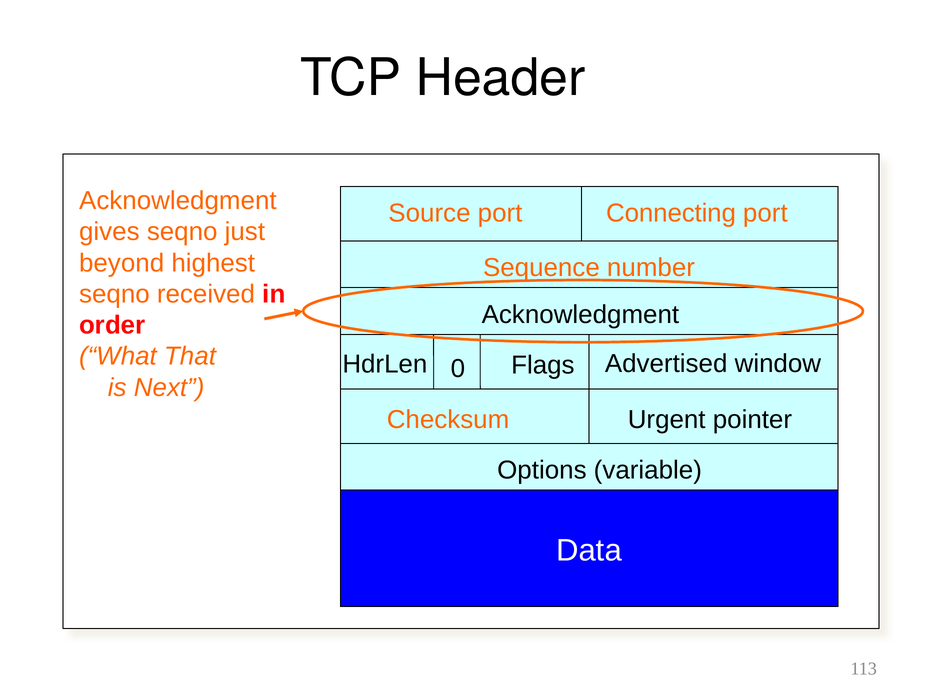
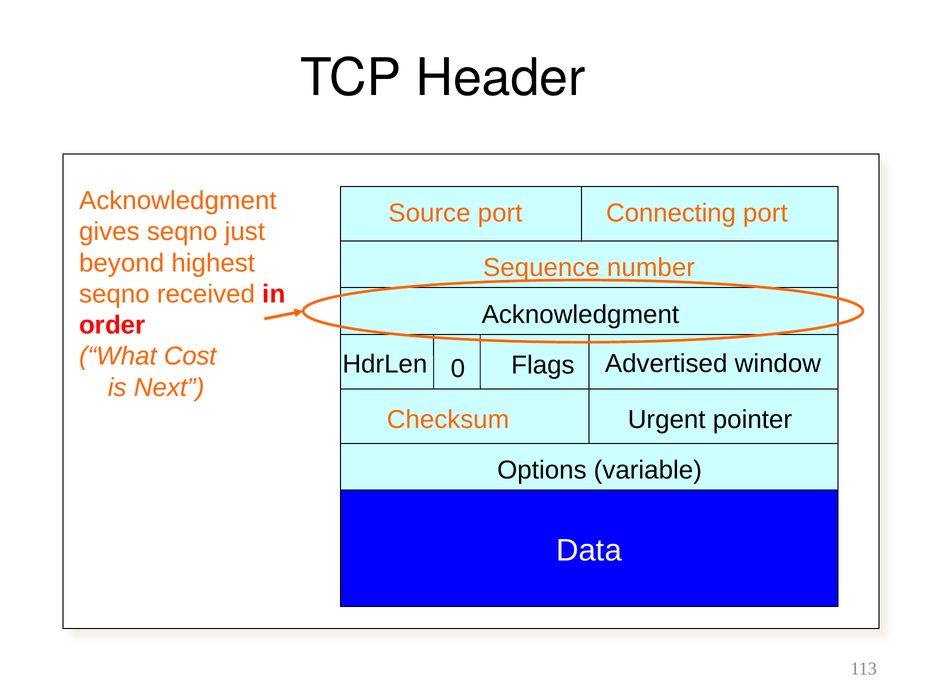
That: That -> Cost
